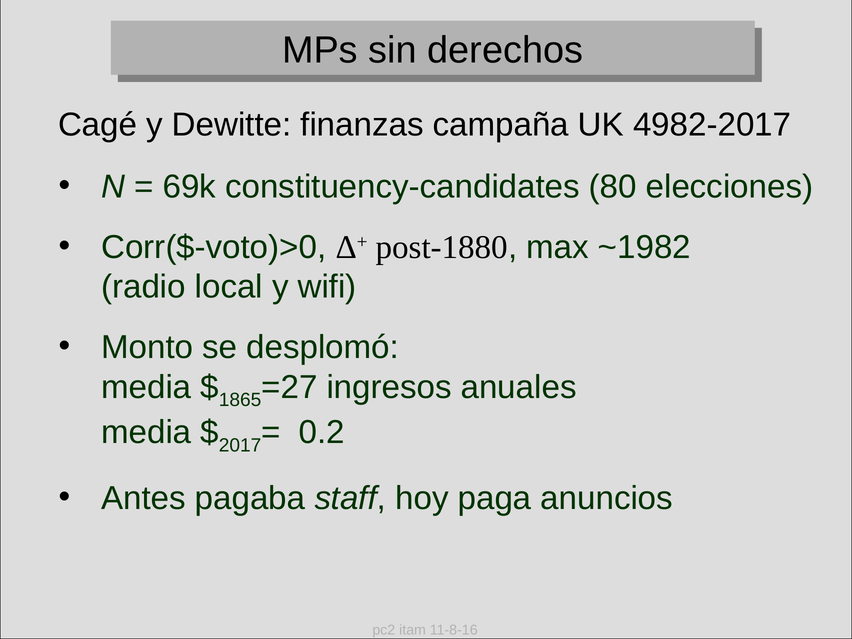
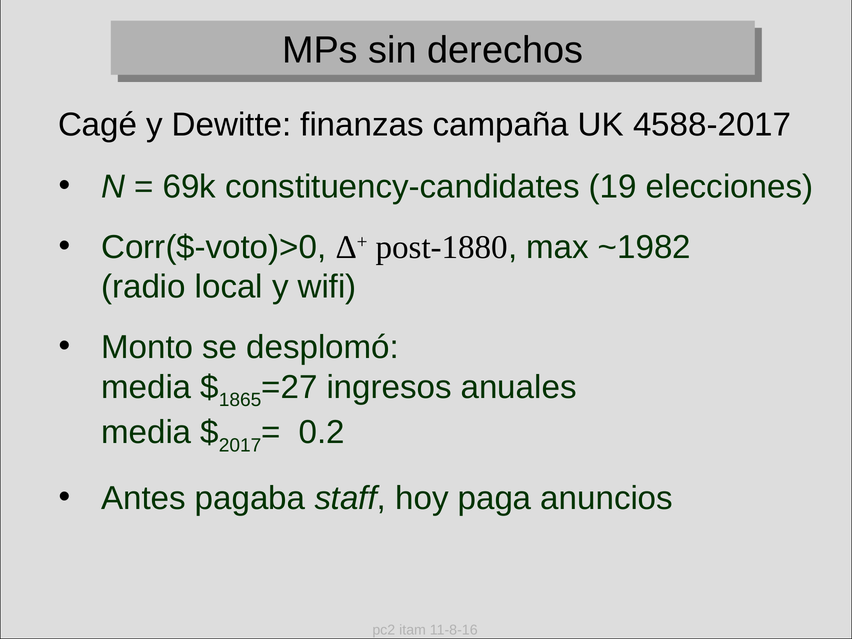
4982-2017: 4982-2017 -> 4588-2017
80: 80 -> 19
